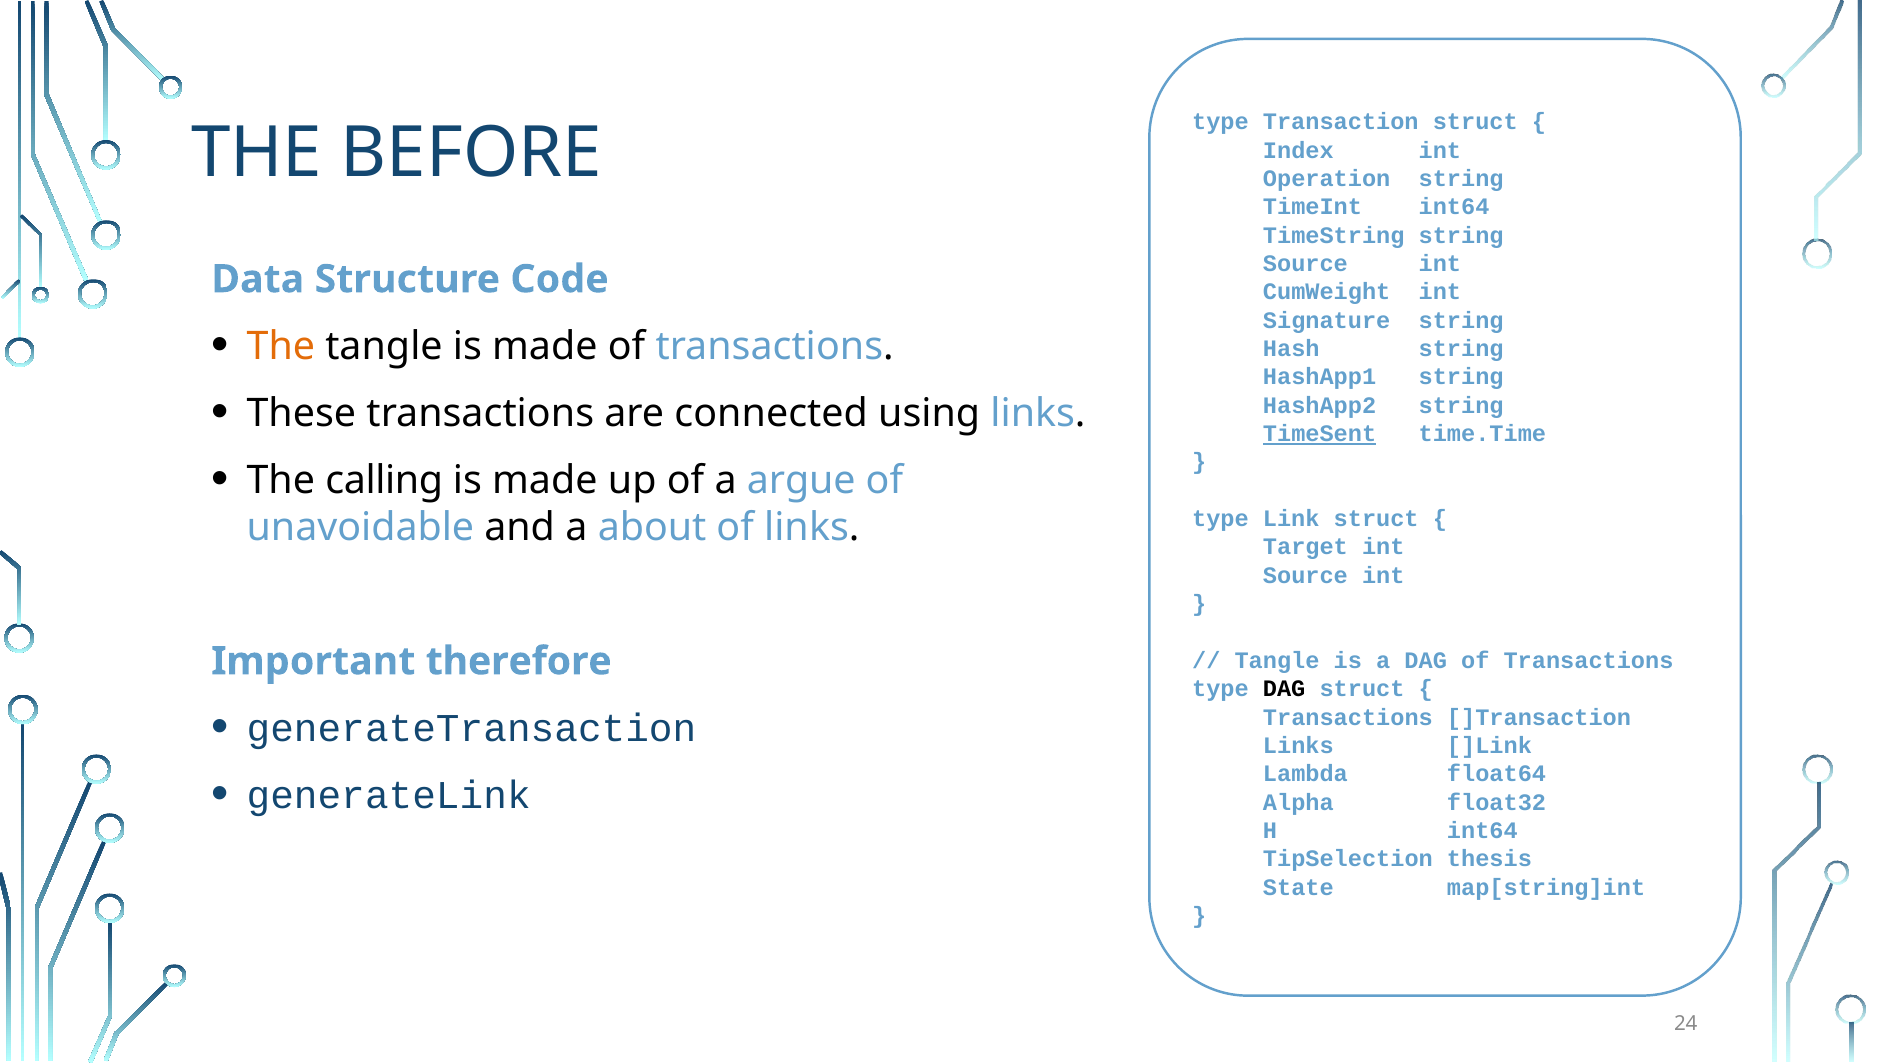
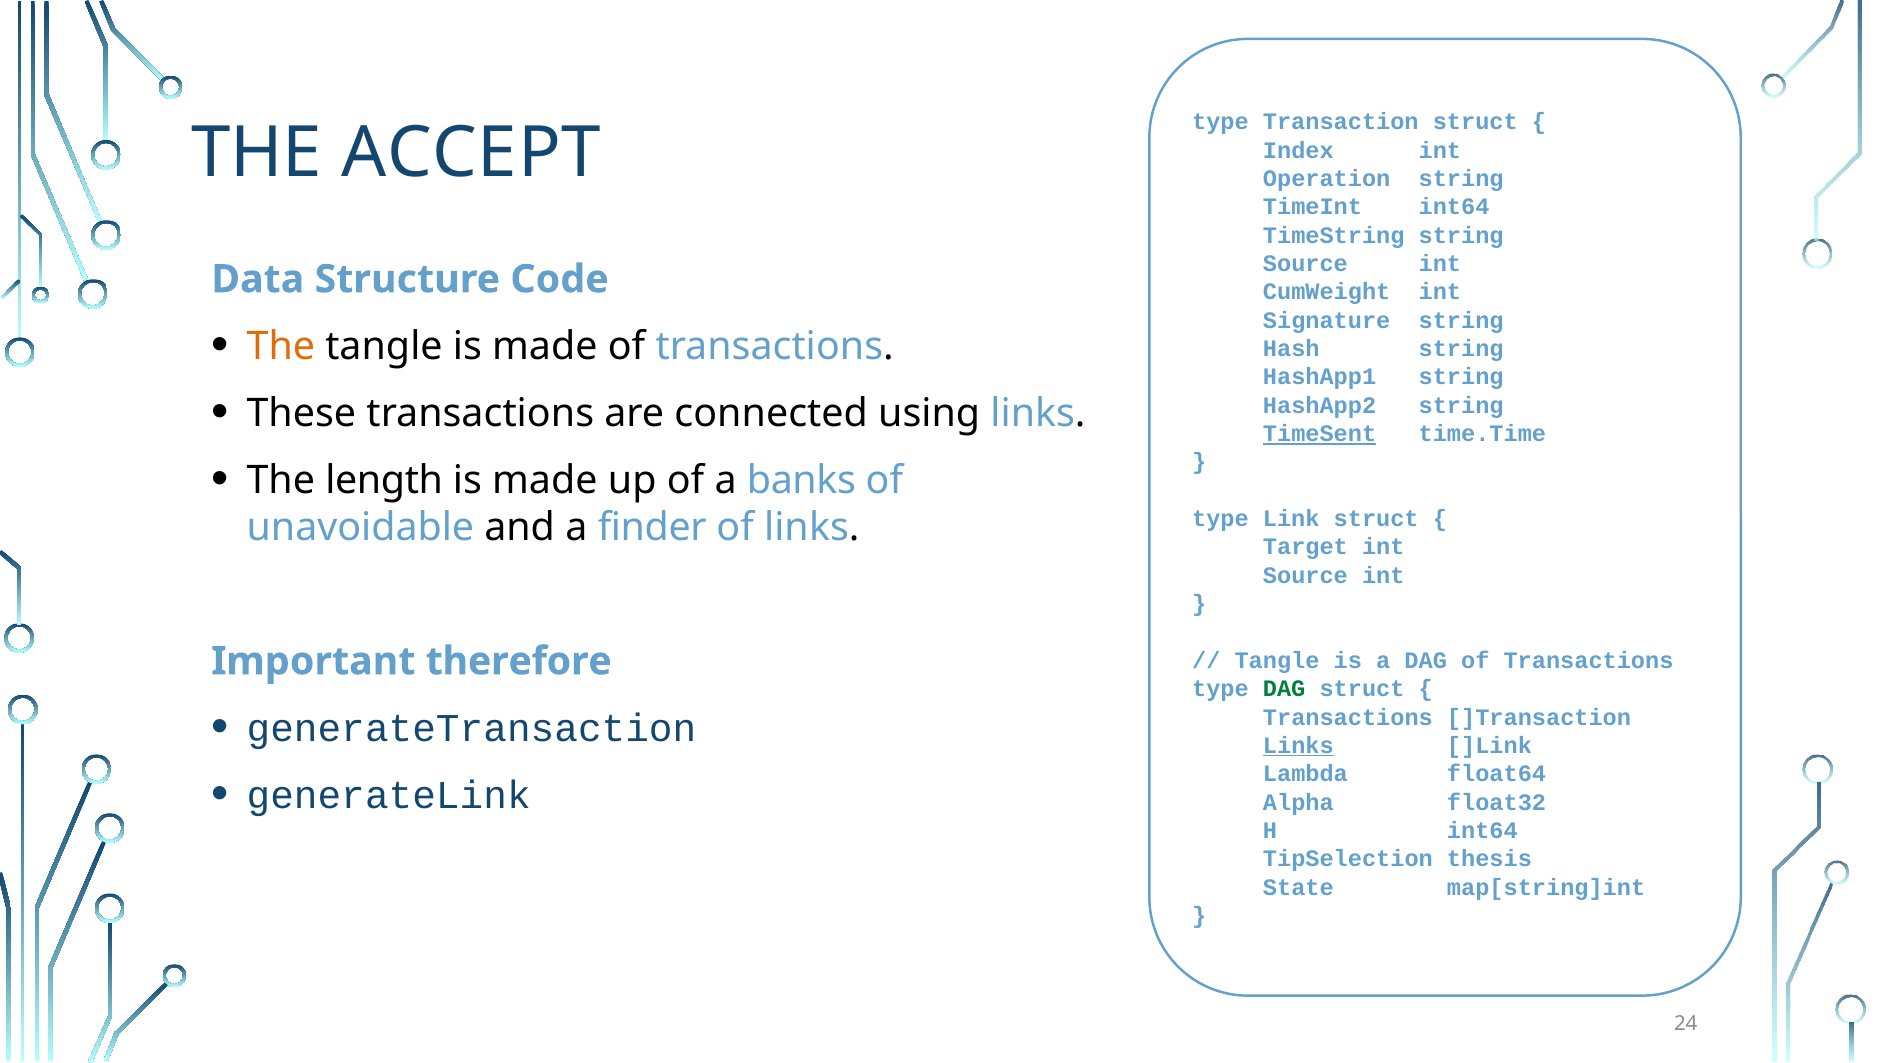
BEFORE: BEFORE -> ACCEPT
calling: calling -> length
argue: argue -> banks
about: about -> finder
DAG at (1284, 689) colour: black -> green
Links at (1298, 745) underline: none -> present
